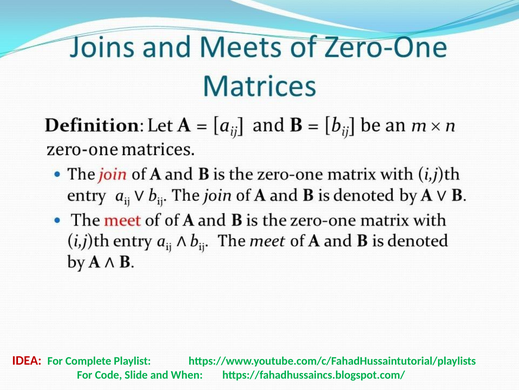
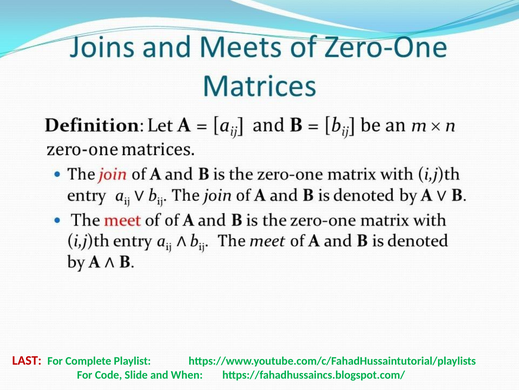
IDEA: IDEA -> LAST
